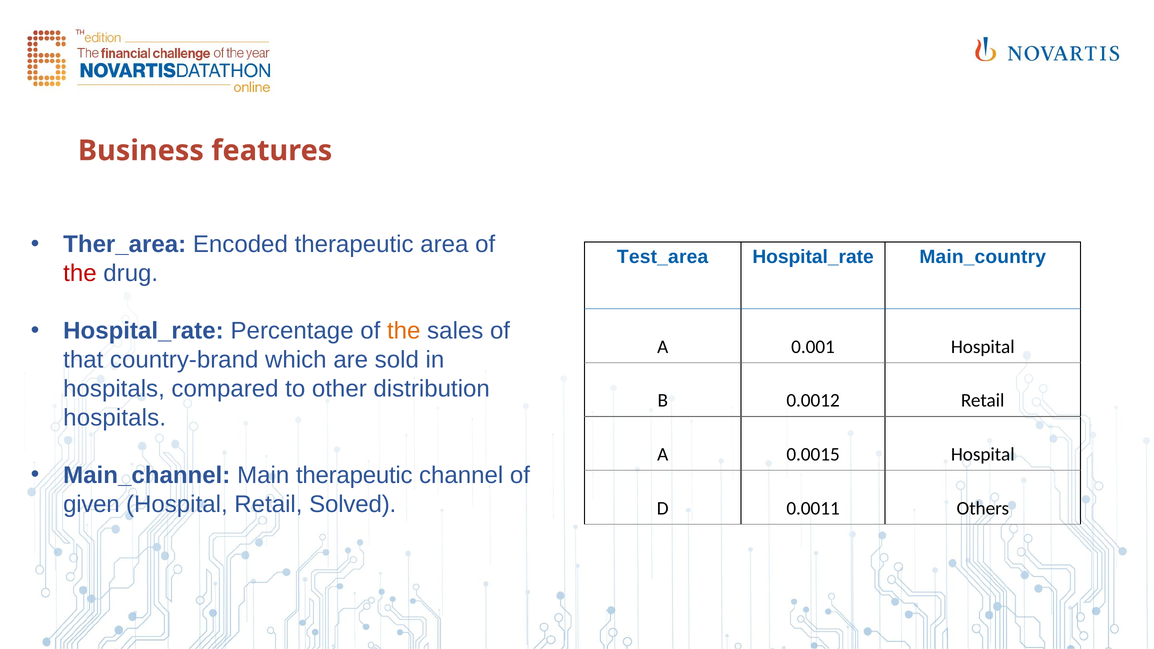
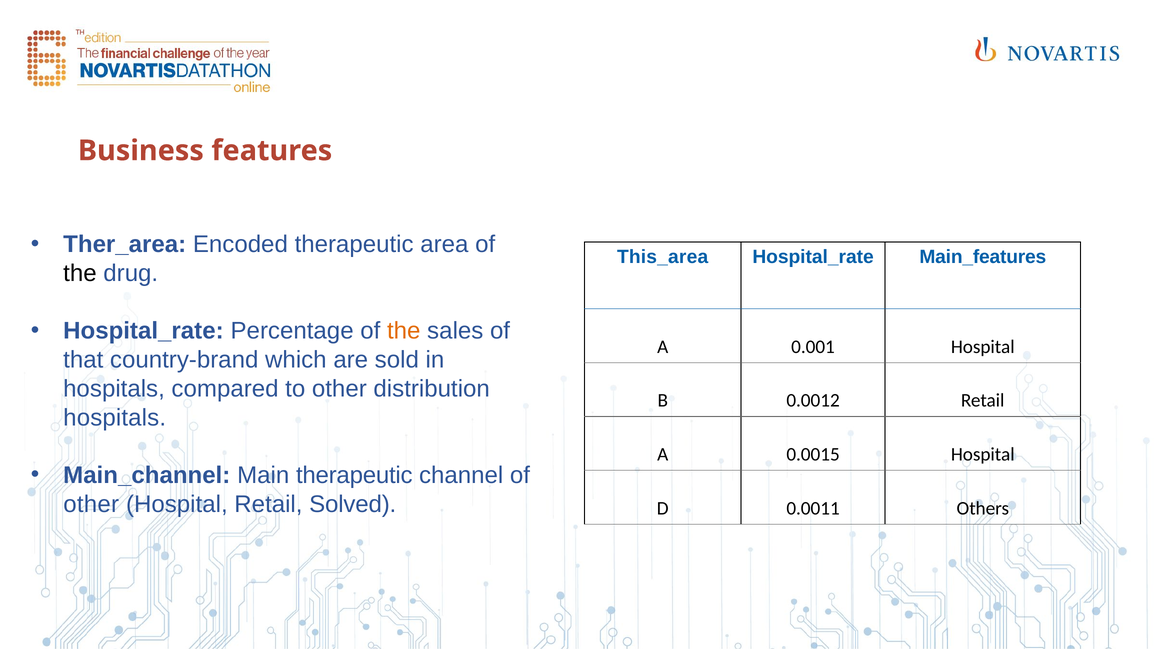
Test_area: Test_area -> This_area
Main_country: Main_country -> Main_features
the at (80, 273) colour: red -> black
given at (91, 504): given -> other
